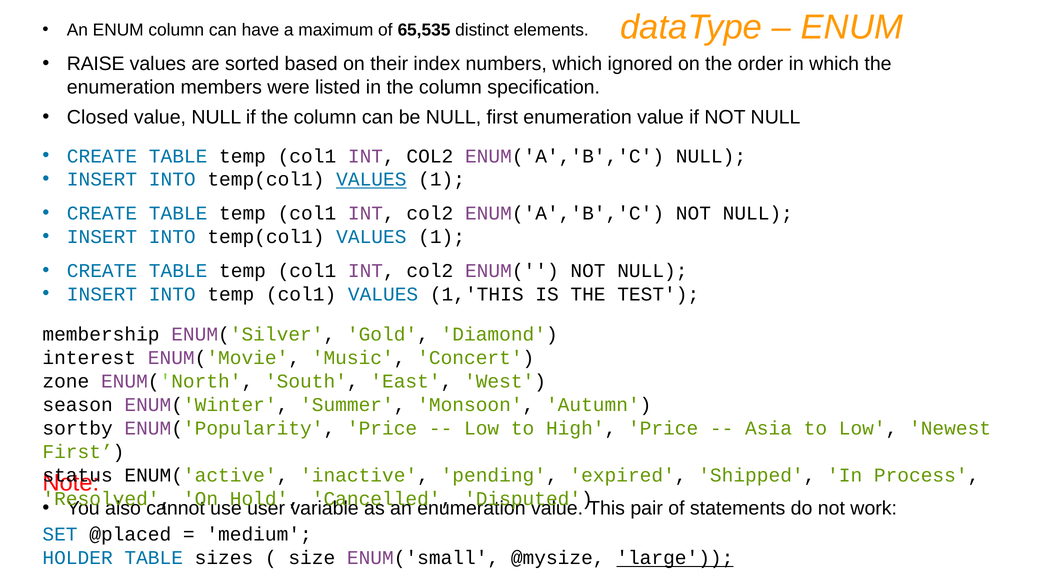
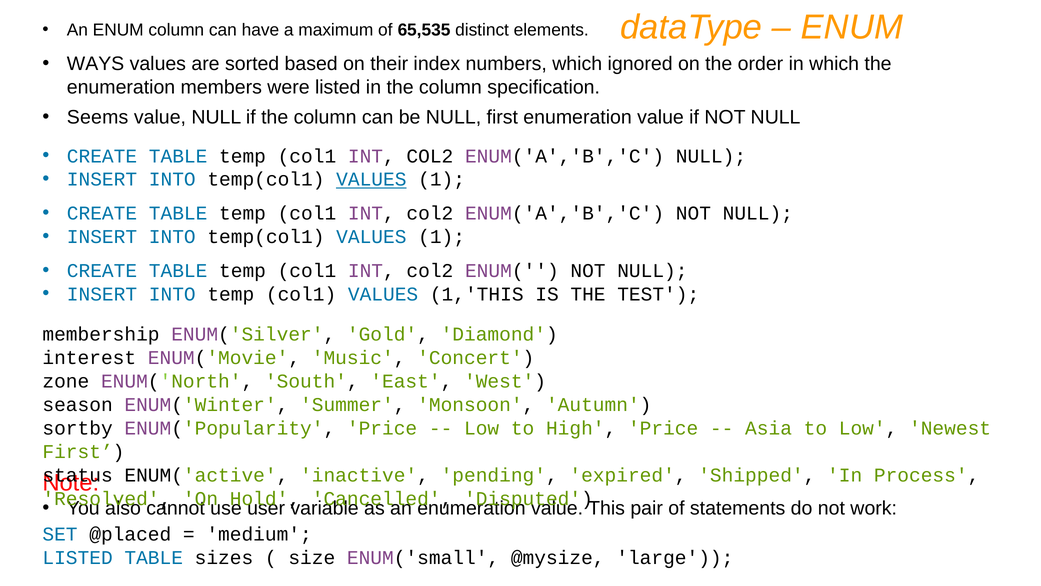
RAISE: RAISE -> WAYS
Closed: Closed -> Seems
HOLDER at (78, 558): HOLDER -> LISTED
large underline: present -> none
